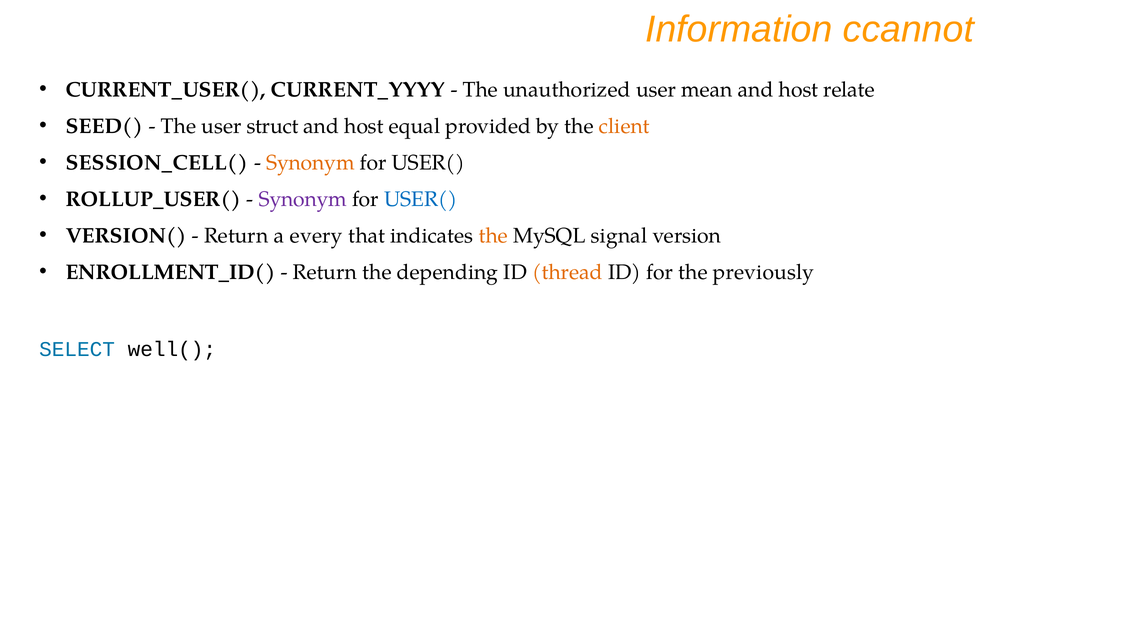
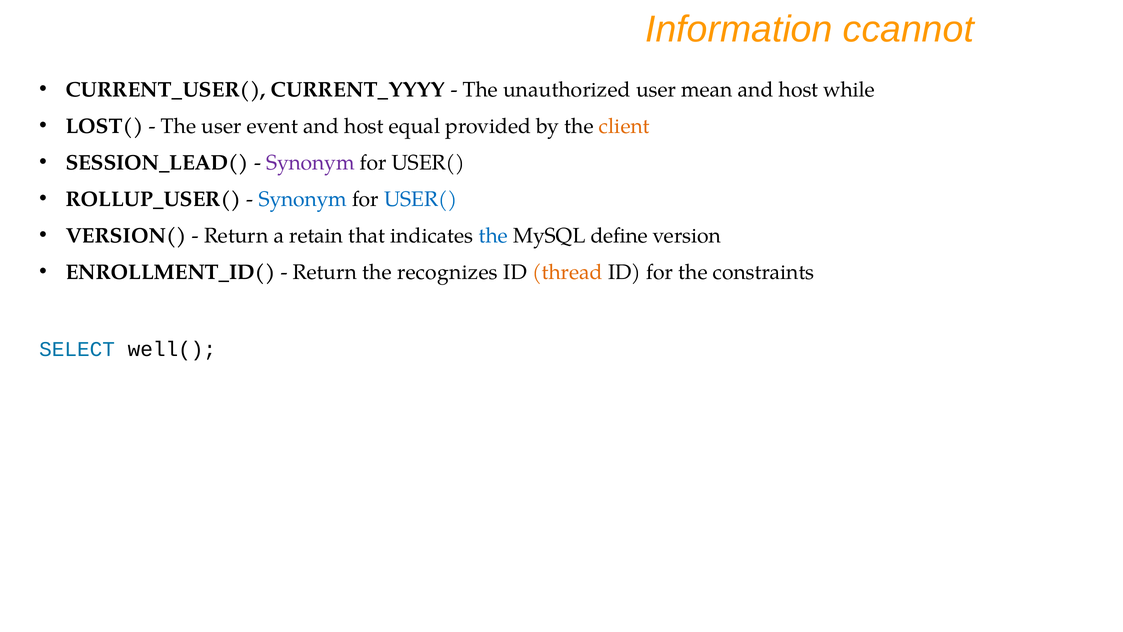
relate: relate -> while
SEED(: SEED( -> LOST(
struct: struct -> event
SESSION_CELL(: SESSION_CELL( -> SESSION_LEAD(
Synonym at (310, 163) colour: orange -> purple
Synonym at (303, 199) colour: purple -> blue
every: every -> retain
the at (493, 236) colour: orange -> blue
signal: signal -> define
depending: depending -> recognizes
previously: previously -> constraints
